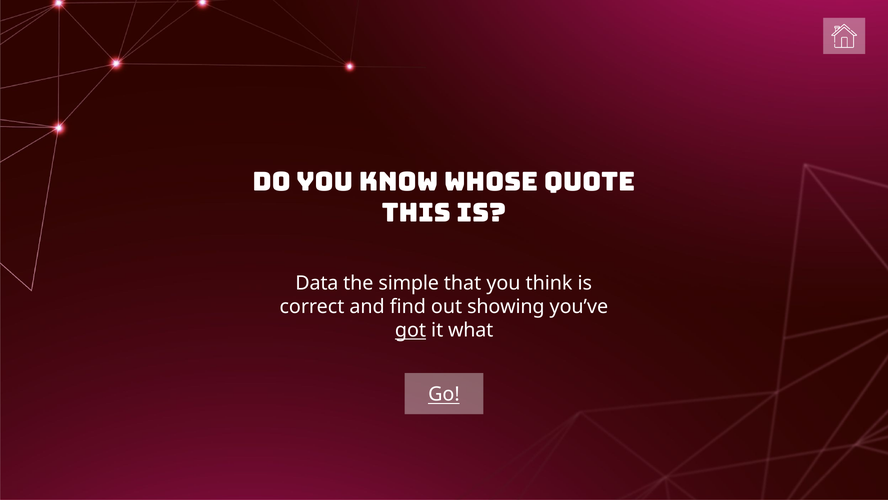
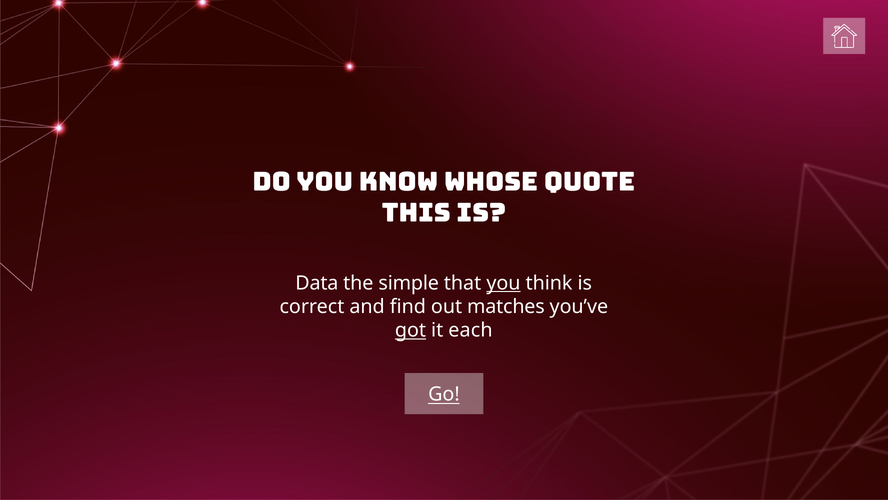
you at (503, 283) underline: none -> present
showing: showing -> matches
what: what -> each
